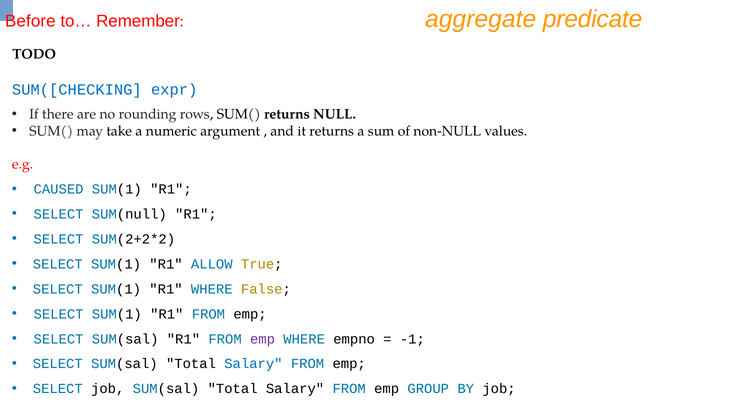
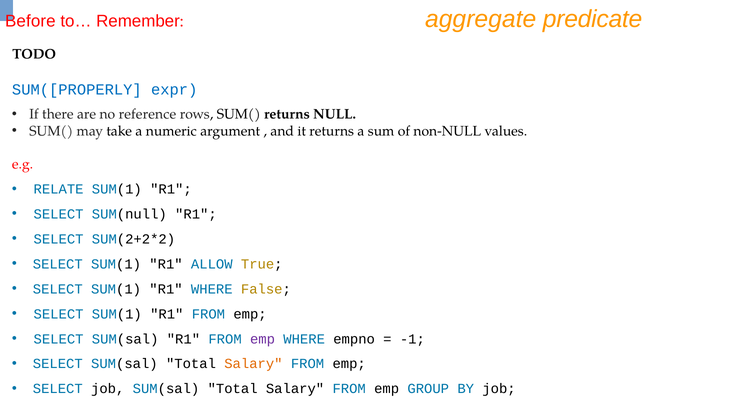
SUM([CHECKING: SUM([CHECKING -> SUM([PROPERLY
rounding: rounding -> reference
CAUSED: CAUSED -> RELATE
Salary at (253, 364) colour: blue -> orange
